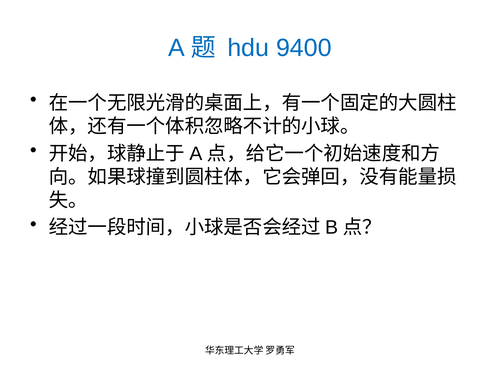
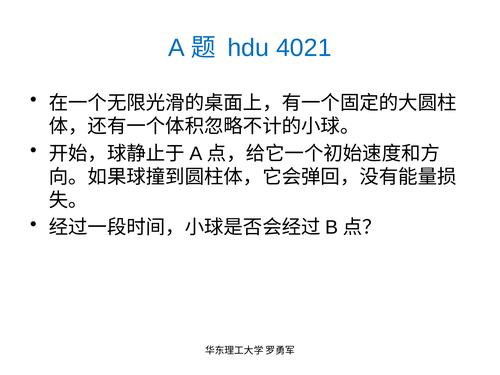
9400: 9400 -> 4021
